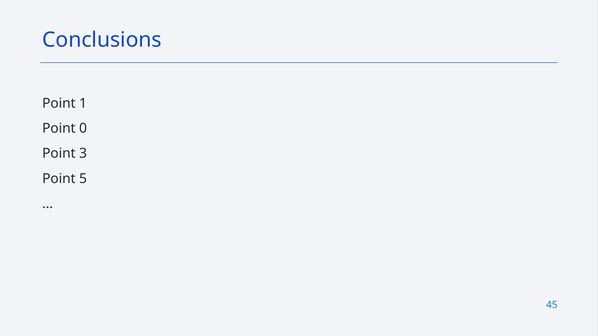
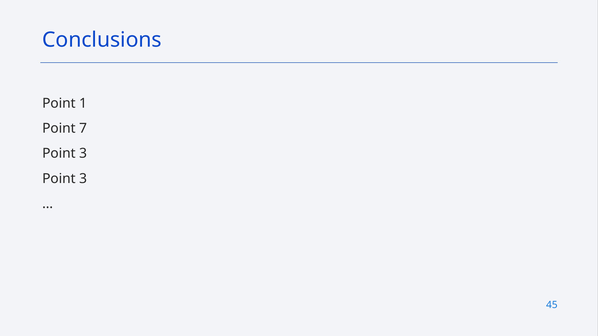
0: 0 -> 7
5 at (83, 179): 5 -> 3
